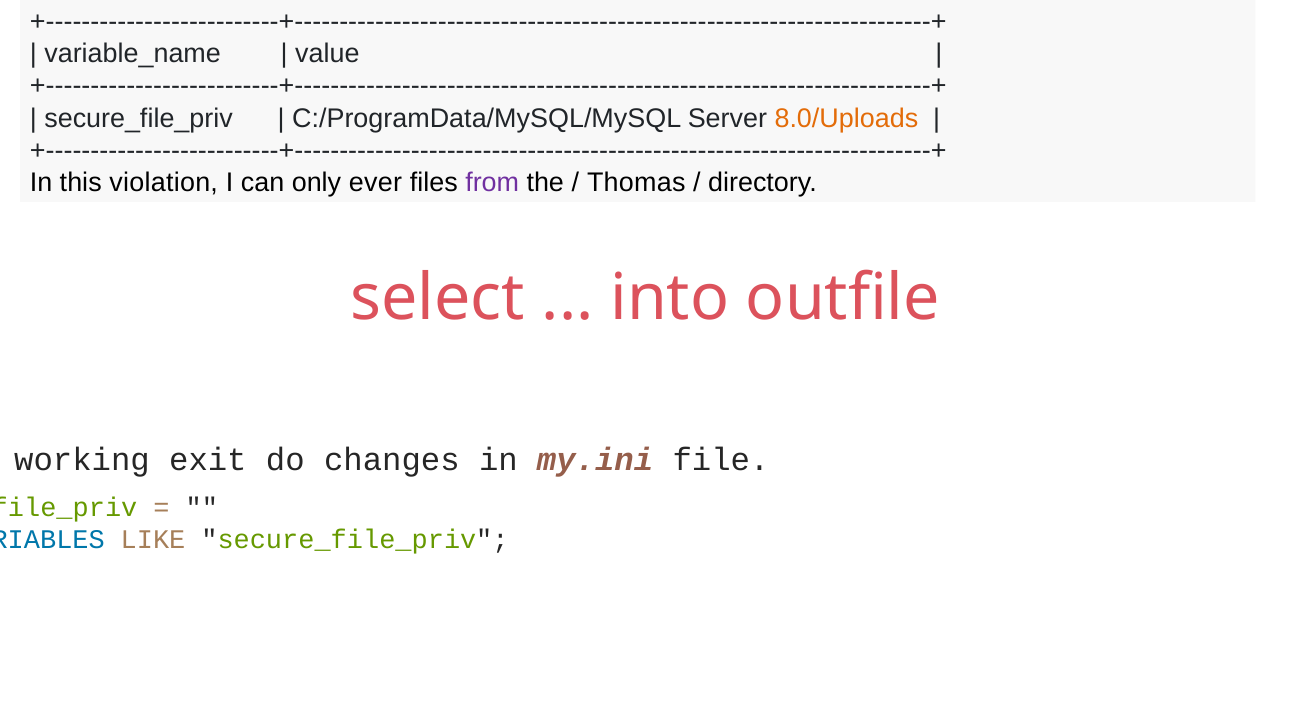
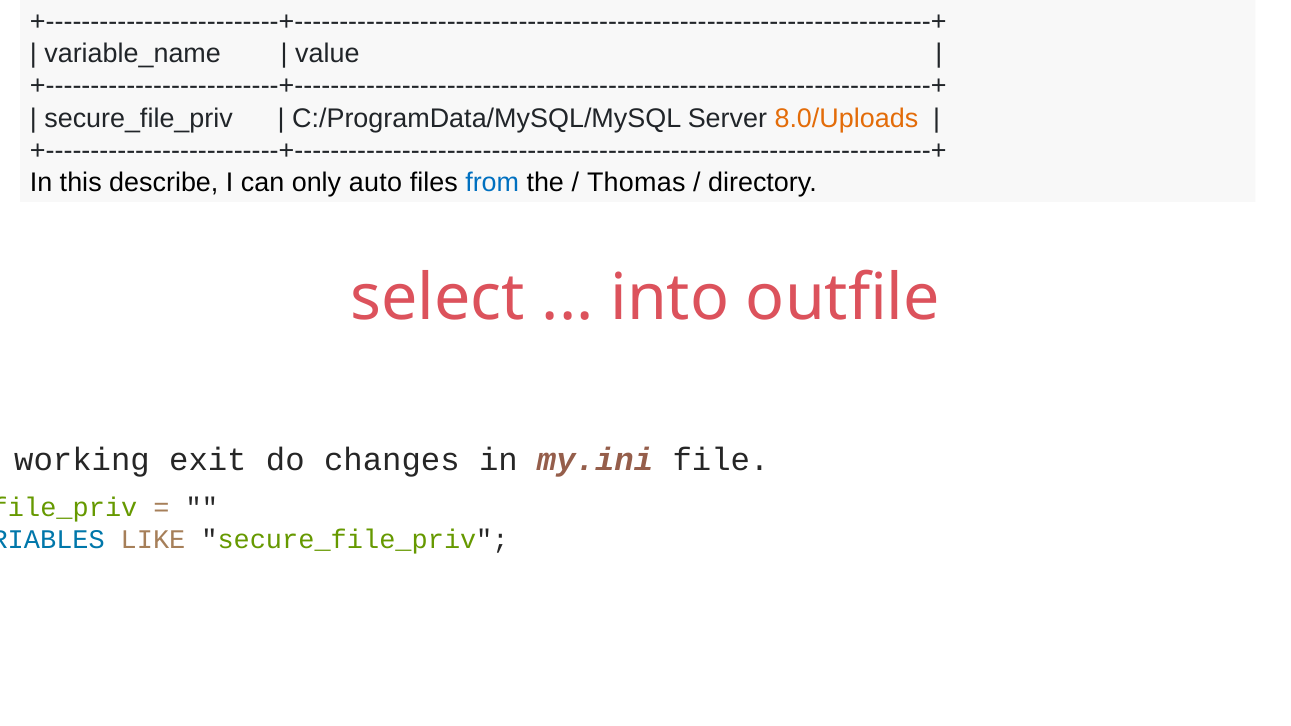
violation: violation -> describe
ever: ever -> auto
from colour: purple -> blue
